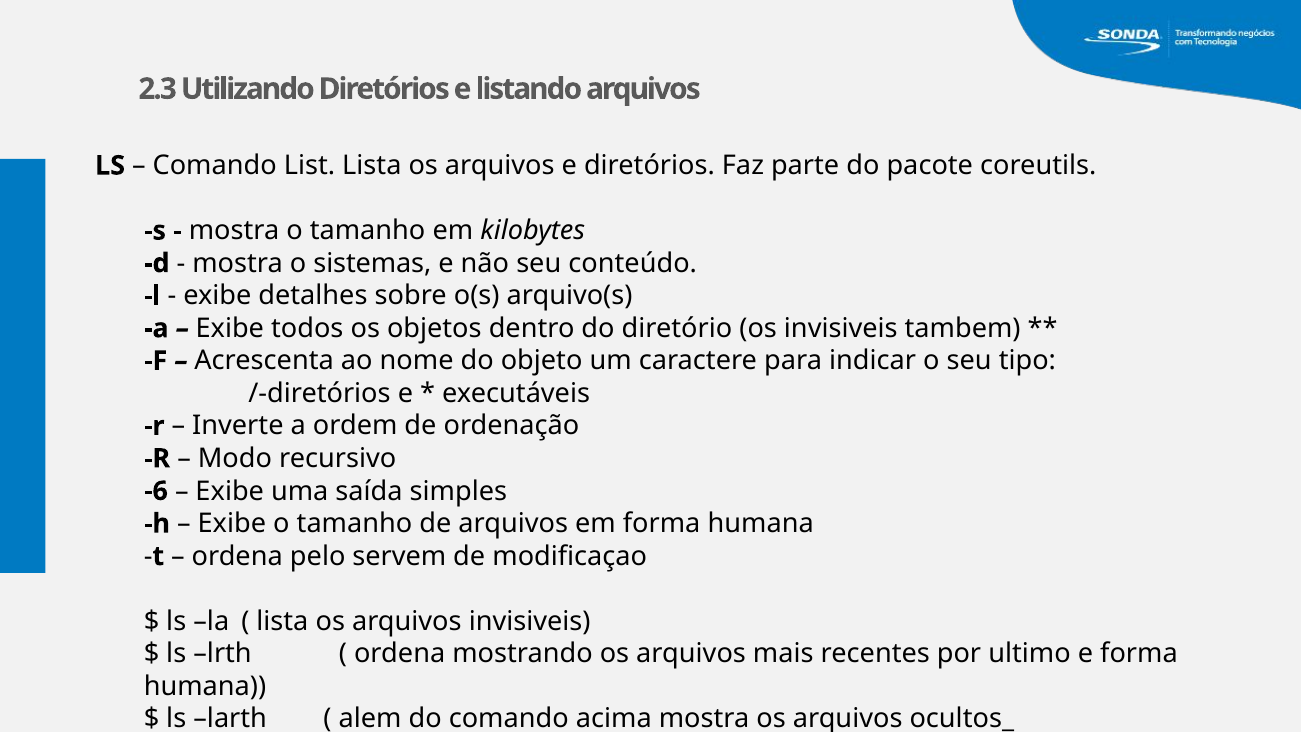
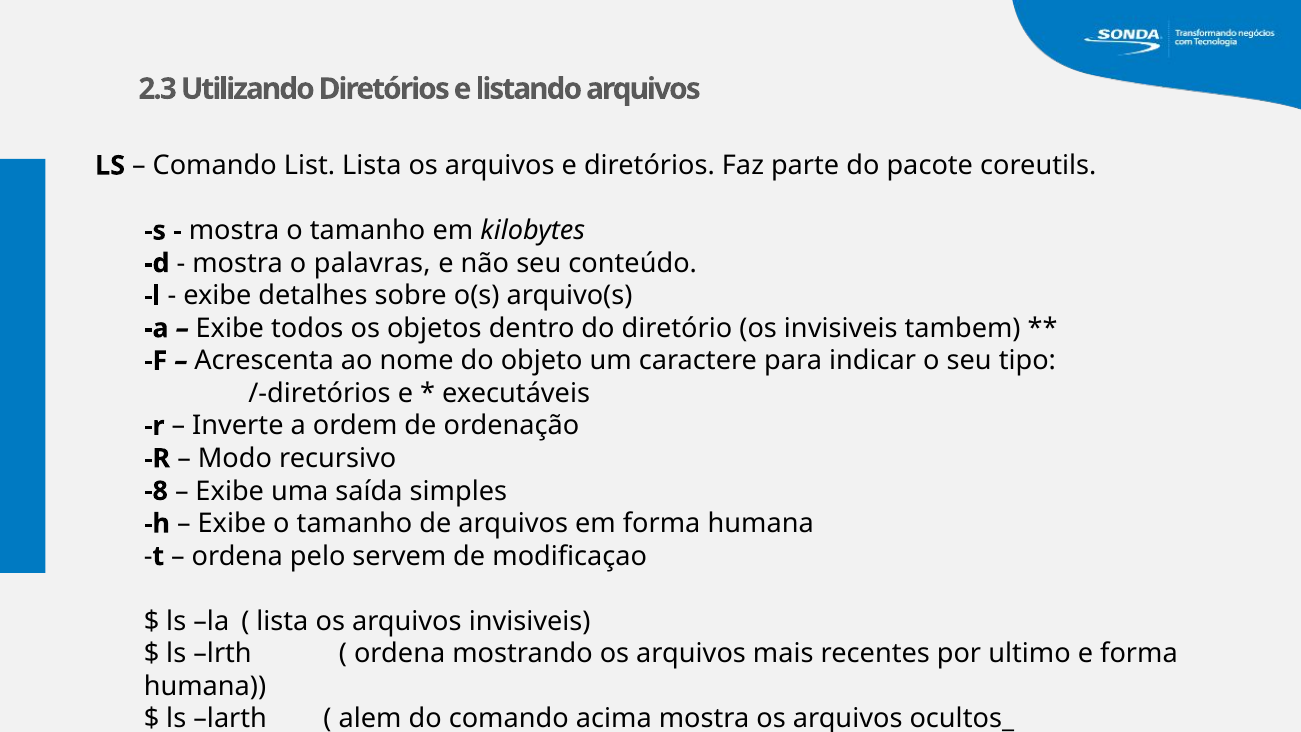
sistemas: sistemas -> palavras
-6: -6 -> -8
